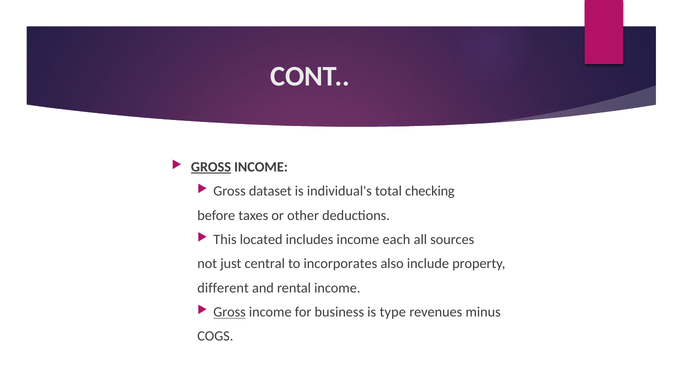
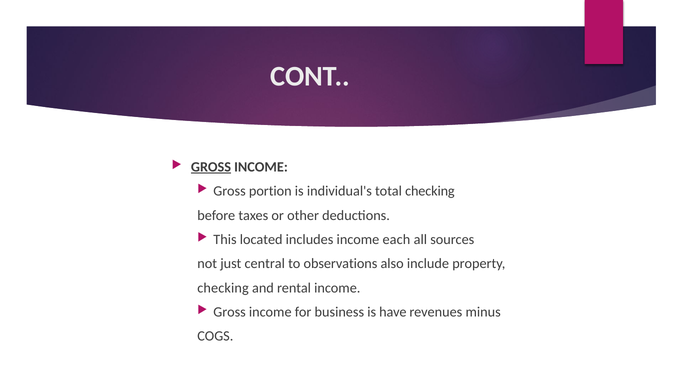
dataset: dataset -> portion
incorporates: incorporates -> observations
different at (223, 288): different -> checking
Gross at (230, 312) underline: present -> none
type: type -> have
